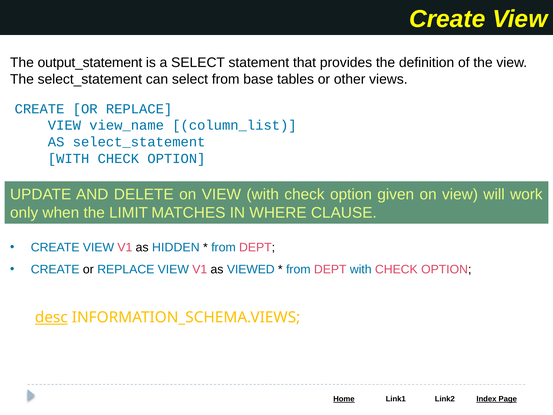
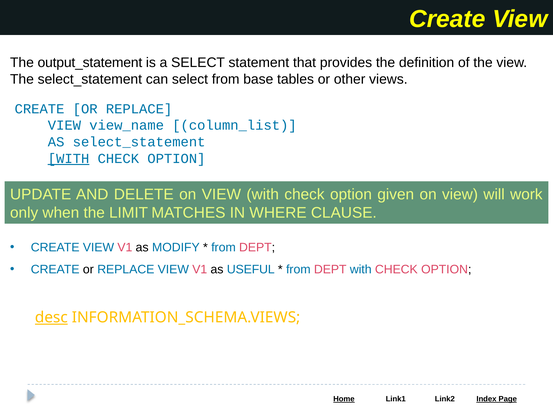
WITH at (69, 159) underline: none -> present
HIDDEN: HIDDEN -> MODIFY
VIEWED: VIEWED -> USEFUL
